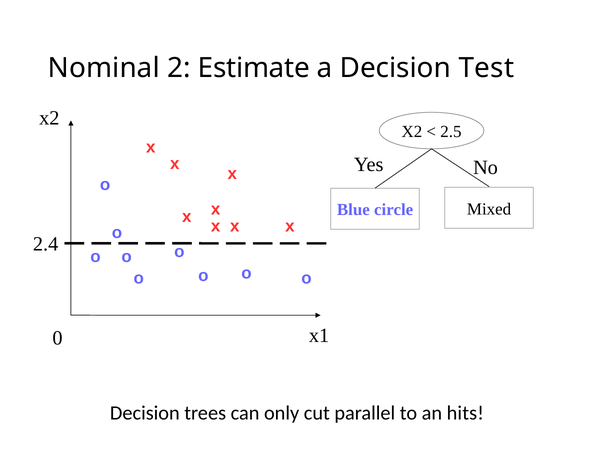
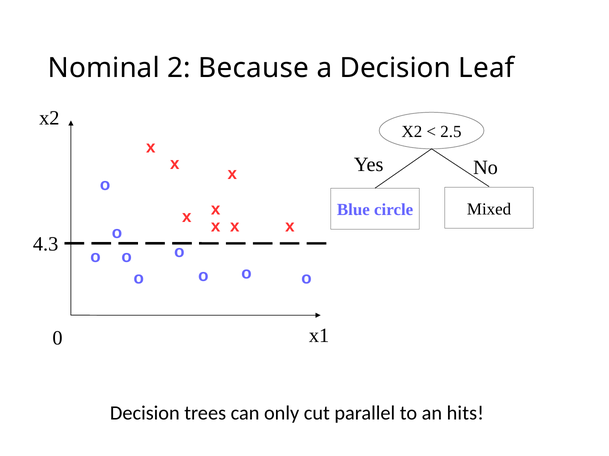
Estimate: Estimate -> Because
Test: Test -> Leaf
2.4: 2.4 -> 4.3
